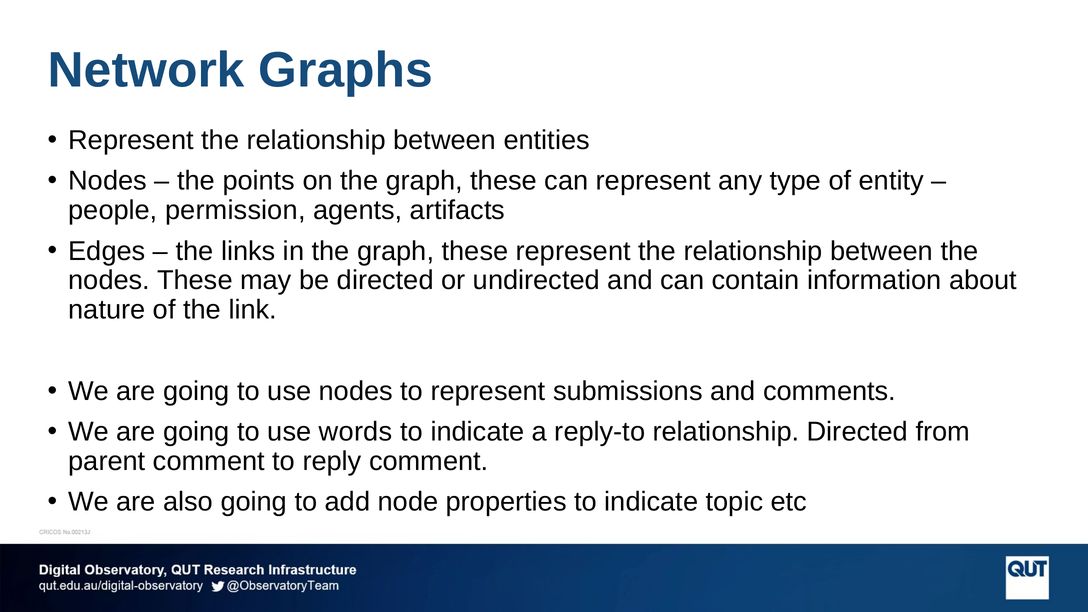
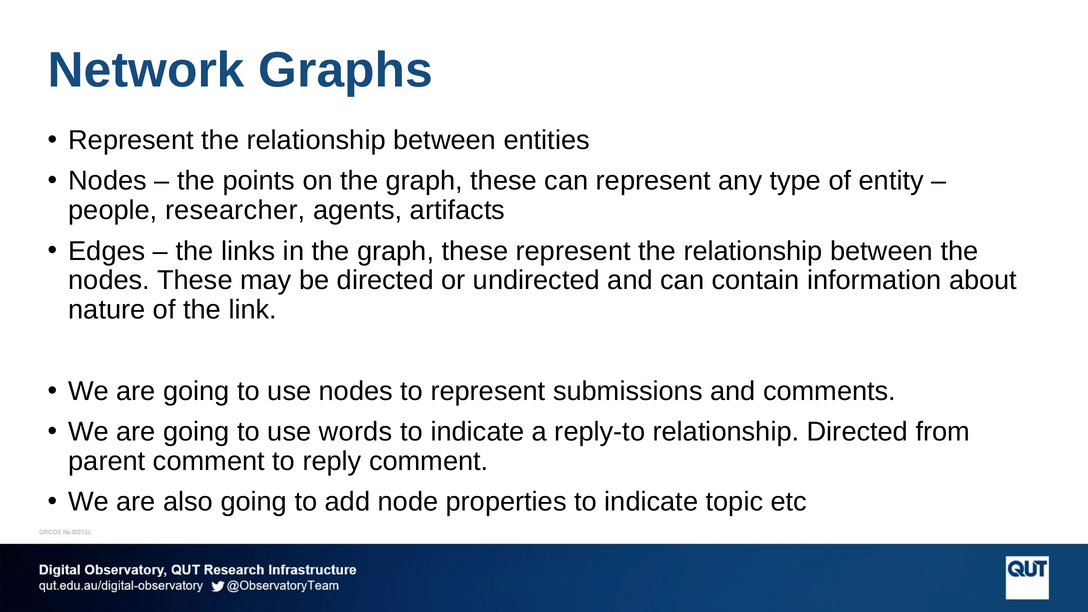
permission: permission -> researcher
